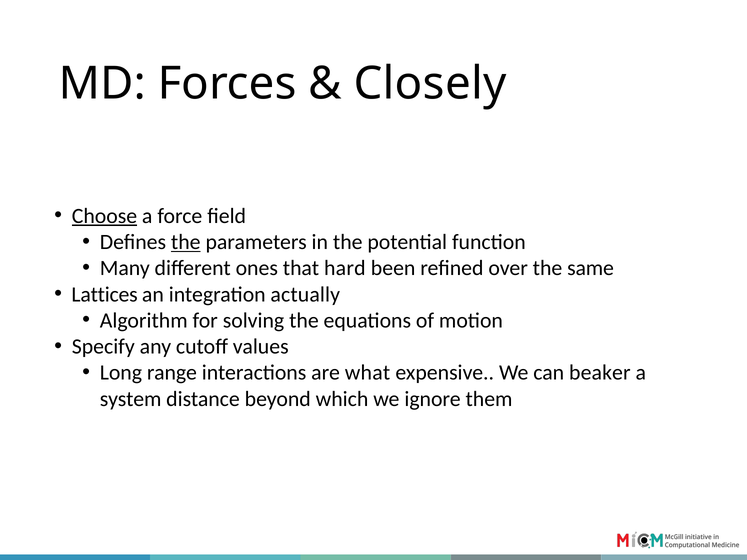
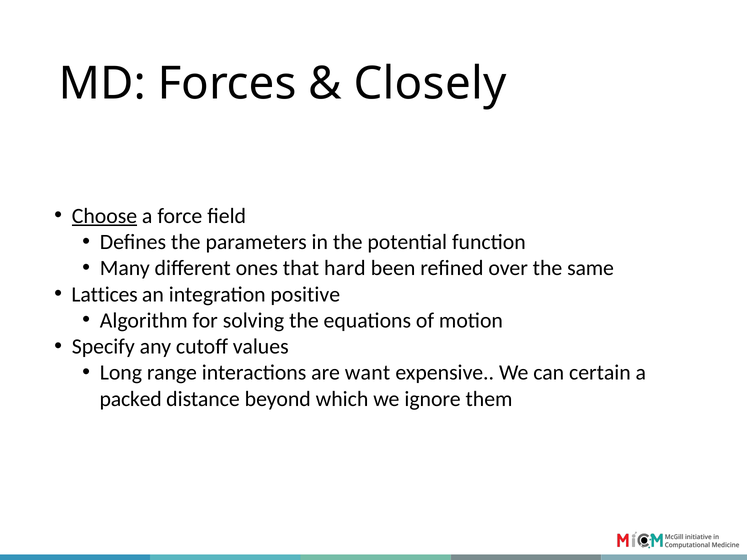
the at (186, 242) underline: present -> none
actually: actually -> positive
what: what -> want
beaker: beaker -> certain
system: system -> packed
